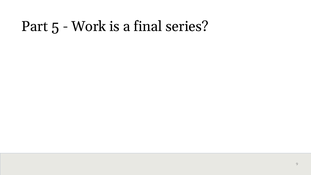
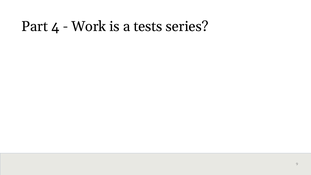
5: 5 -> 4
final: final -> tests
